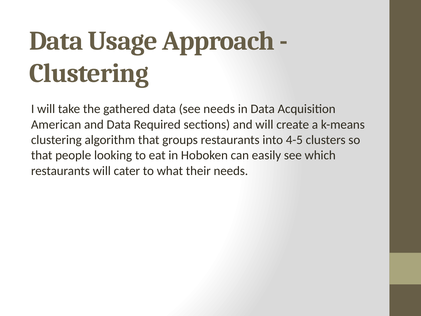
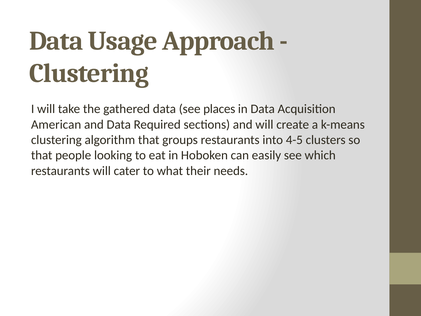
see needs: needs -> places
